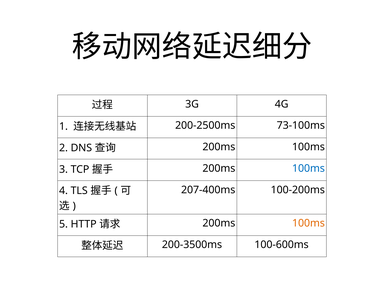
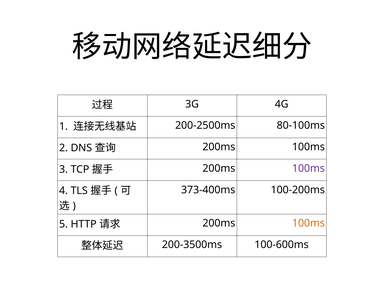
73-100ms: 73-100ms -> 80-100ms
100ms at (308, 168) colour: blue -> purple
207-400ms: 207-400ms -> 373-400ms
